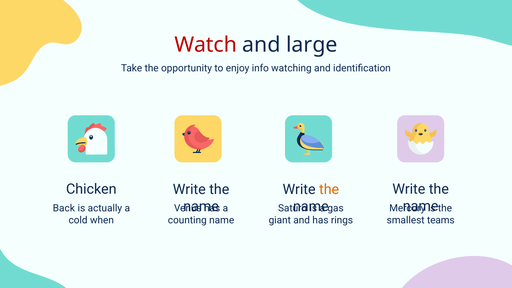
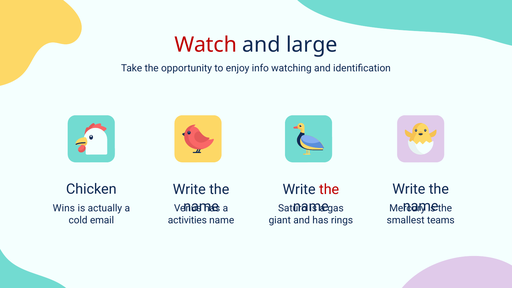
the at (329, 190) colour: orange -> red
Back: Back -> Wins
when: when -> email
counting: counting -> activities
